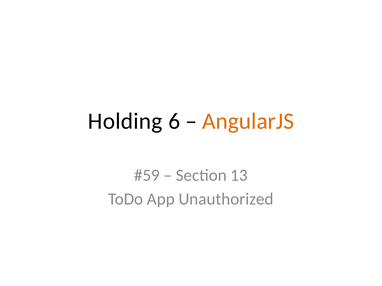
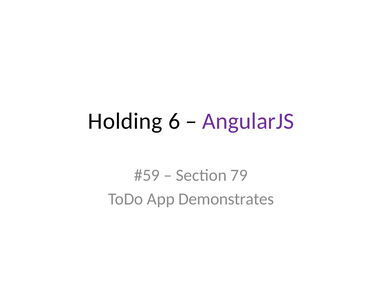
AngularJS colour: orange -> purple
13: 13 -> 79
Unauthorized: Unauthorized -> Demonstrates
